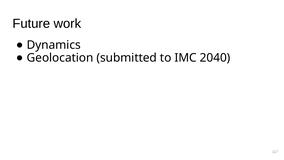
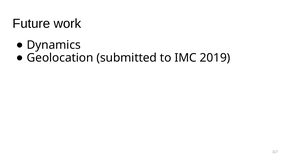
2040: 2040 -> 2019
